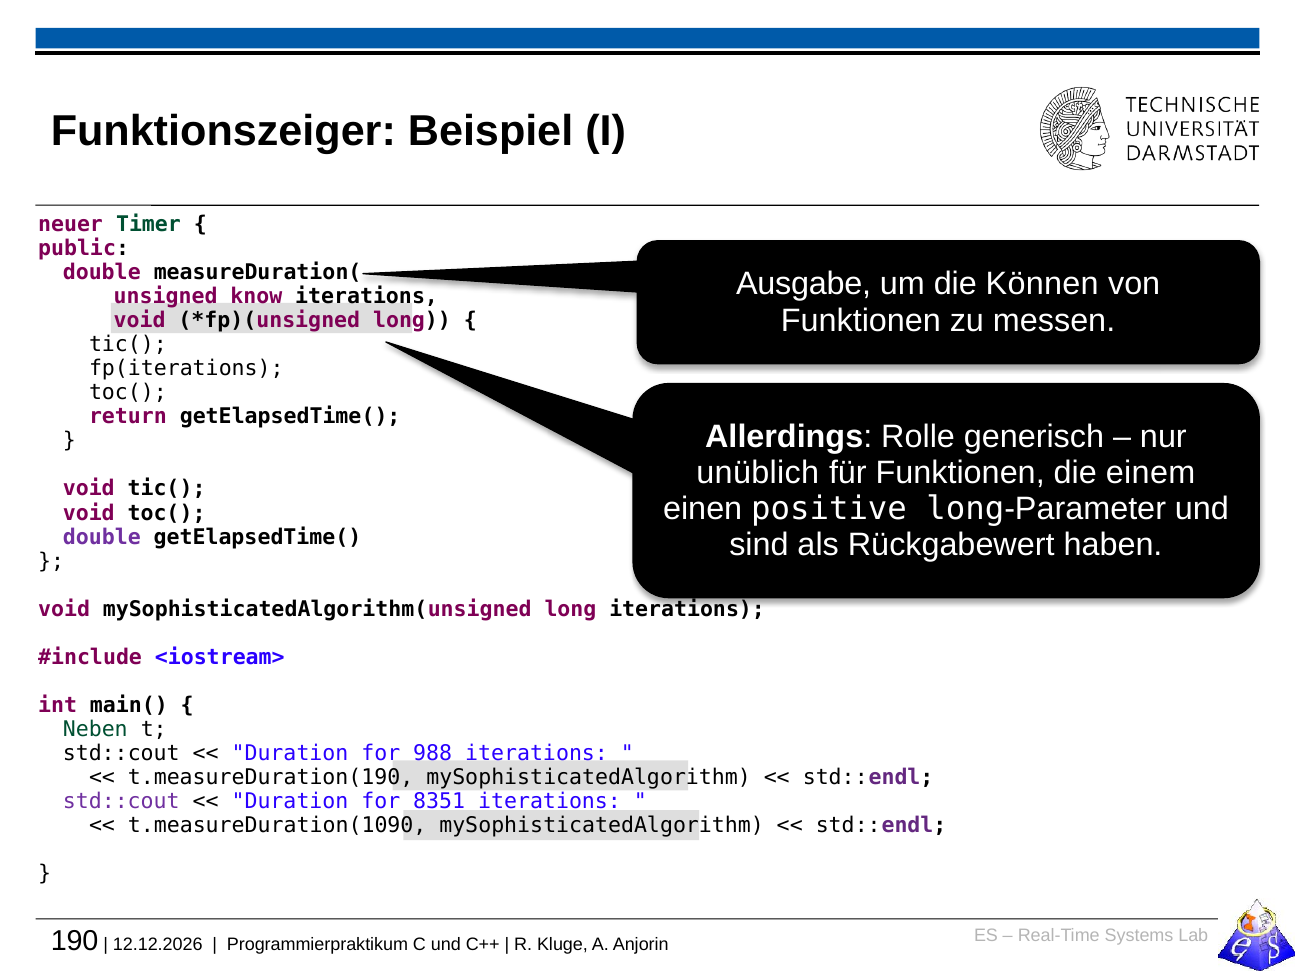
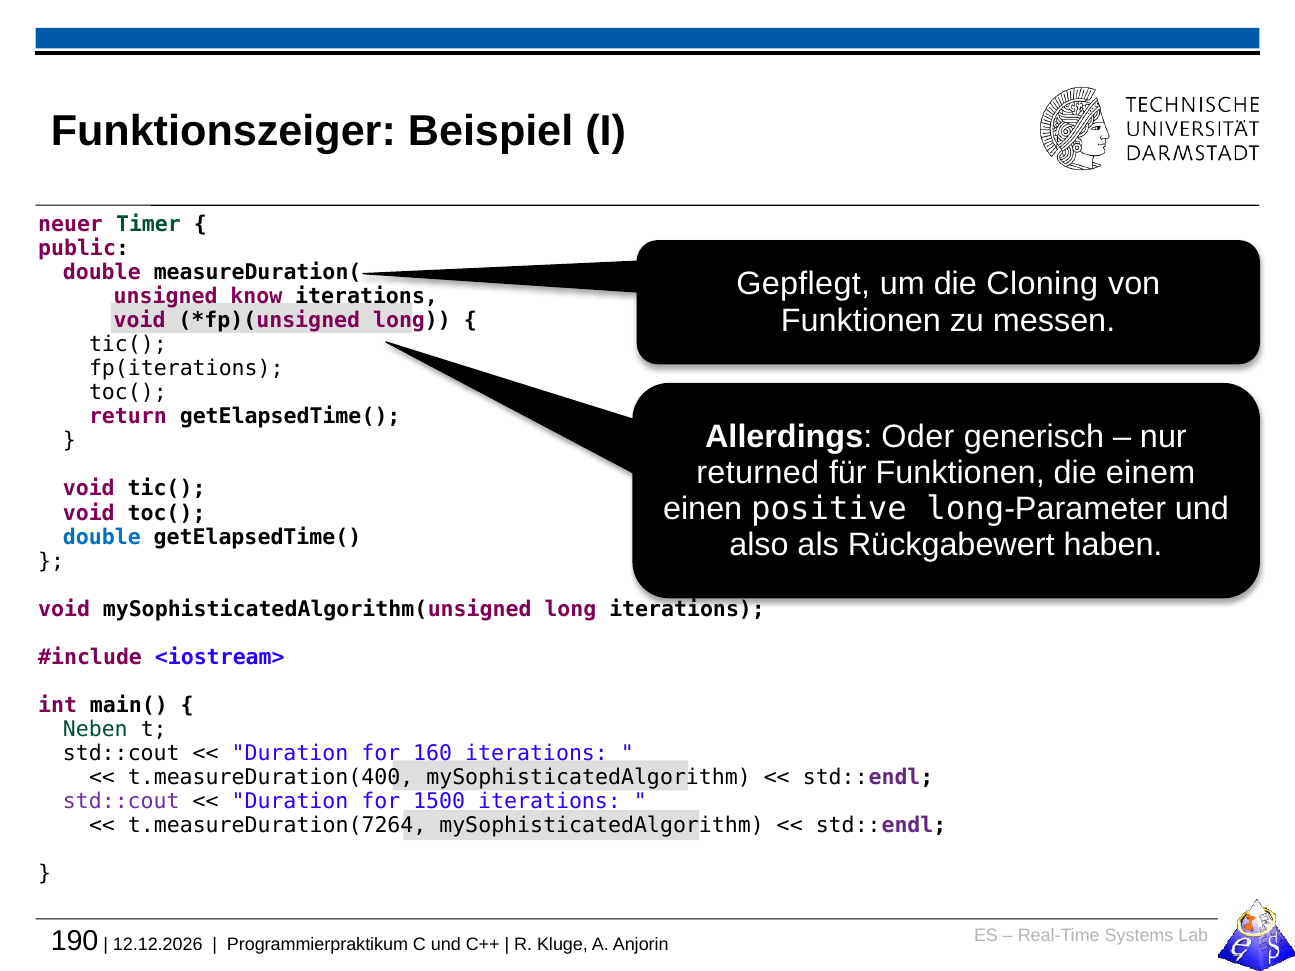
Ausgabe: Ausgabe -> Gepflegt
Können: Können -> Cloning
Rolle: Rolle -> Oder
unüblich: unüblich -> returned
double at (102, 537) colour: purple -> blue
sind: sind -> also
988: 988 -> 160
t.measureDuration(190: t.measureDuration(190 -> t.measureDuration(400
8351: 8351 -> 1500
t.measureDuration(1090: t.measureDuration(1090 -> t.measureDuration(7264
